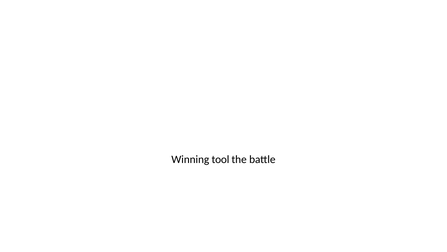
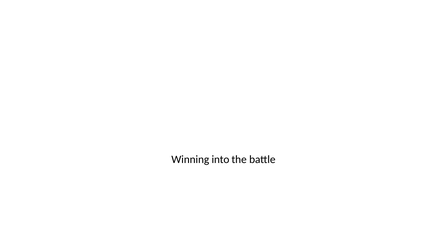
tool: tool -> into
